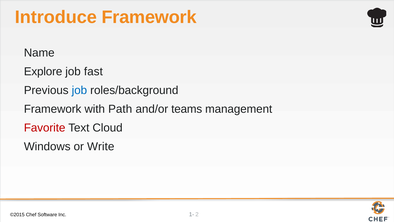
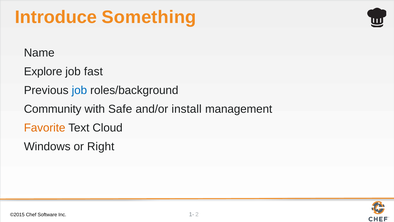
Introduce Framework: Framework -> Something
Framework at (53, 109): Framework -> Community
Path: Path -> Safe
teams: teams -> install
Favorite colour: red -> orange
Write: Write -> Right
